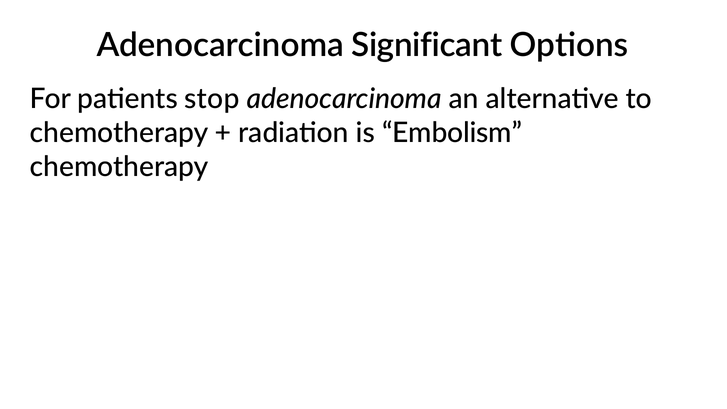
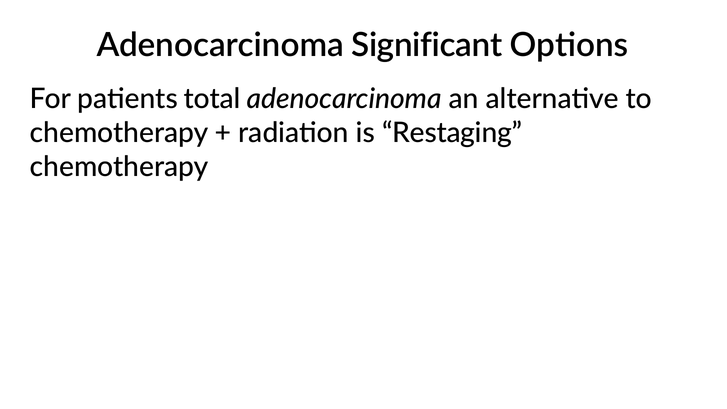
stop: stop -> total
Embolism: Embolism -> Restaging
